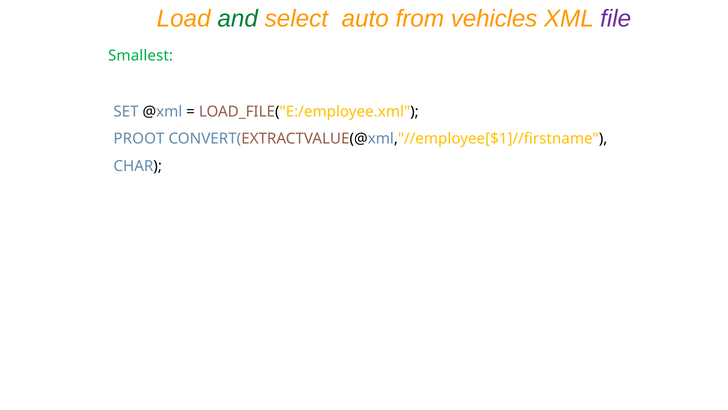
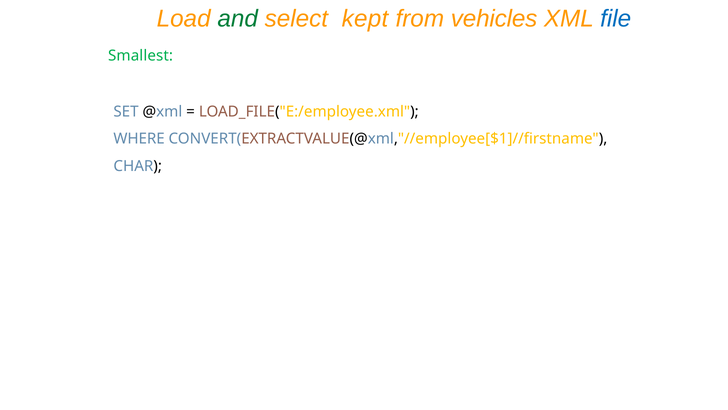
auto: auto -> kept
file colour: purple -> blue
PROOT: PROOT -> WHERE
